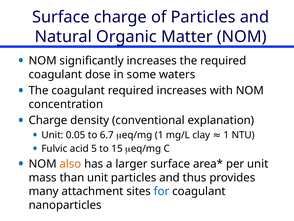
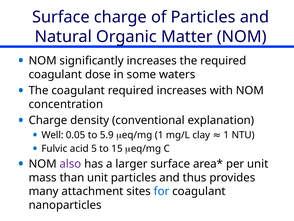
Unit at (52, 135): Unit -> Well
6.7: 6.7 -> 5.9
also colour: orange -> purple
